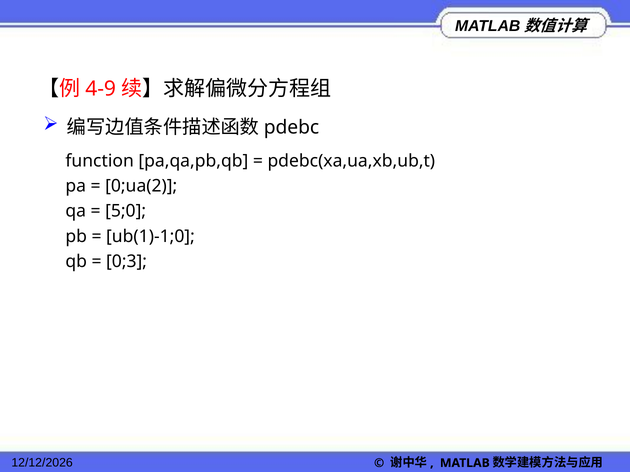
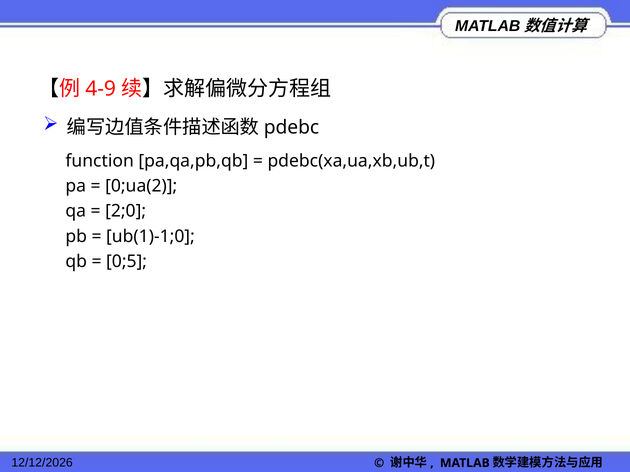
5;0: 5;0 -> 2;0
0;3: 0;3 -> 0;5
